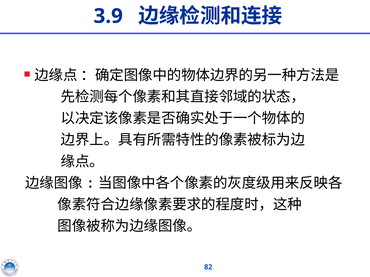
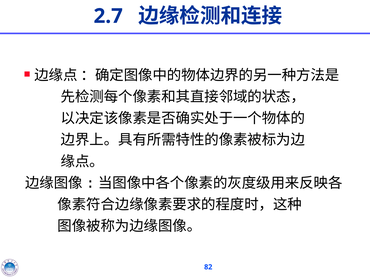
3.9: 3.9 -> 2.7
